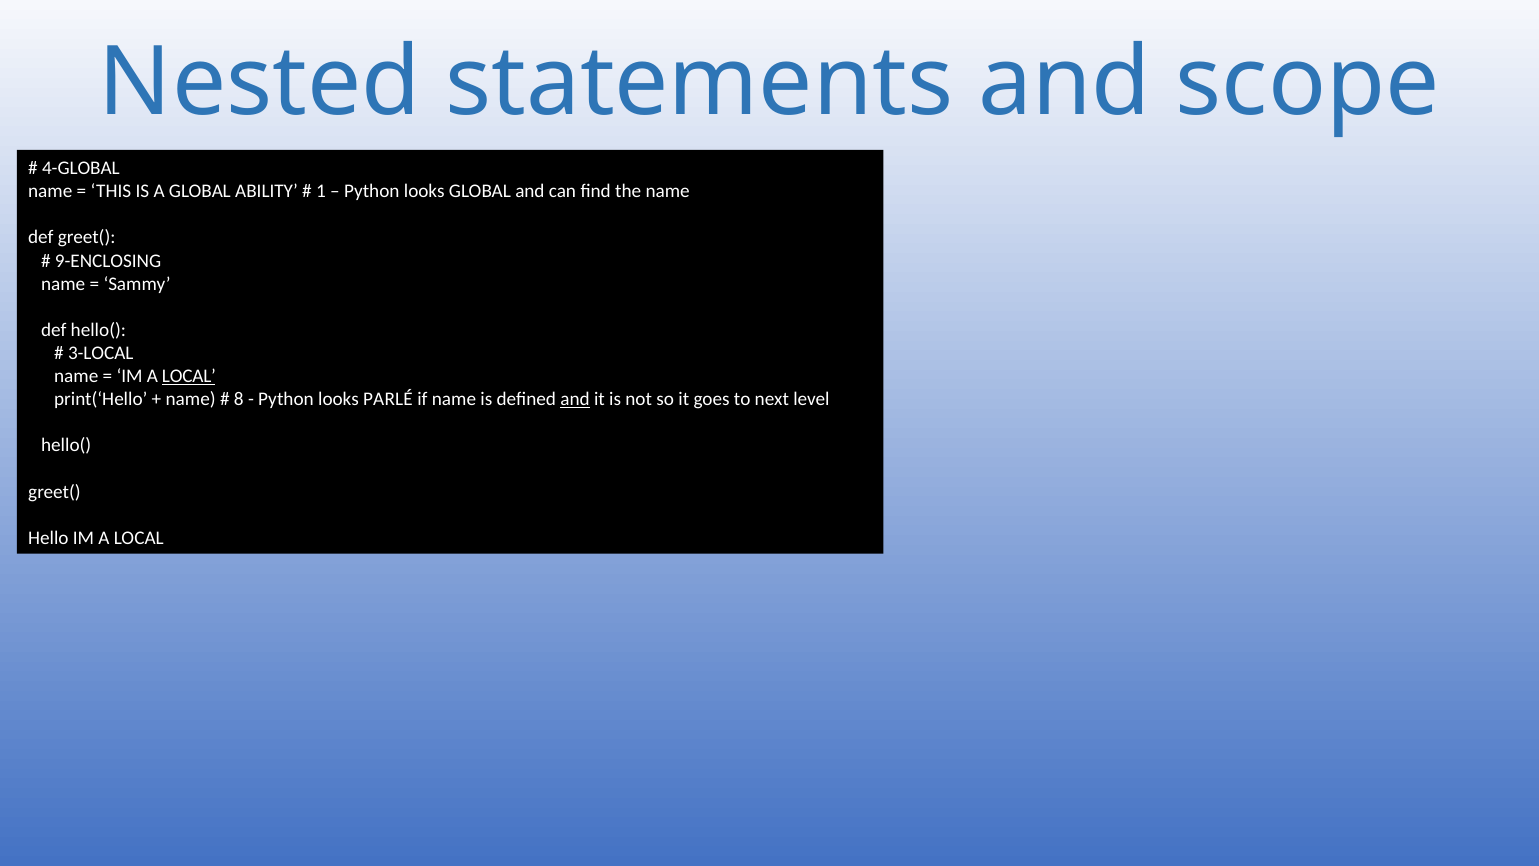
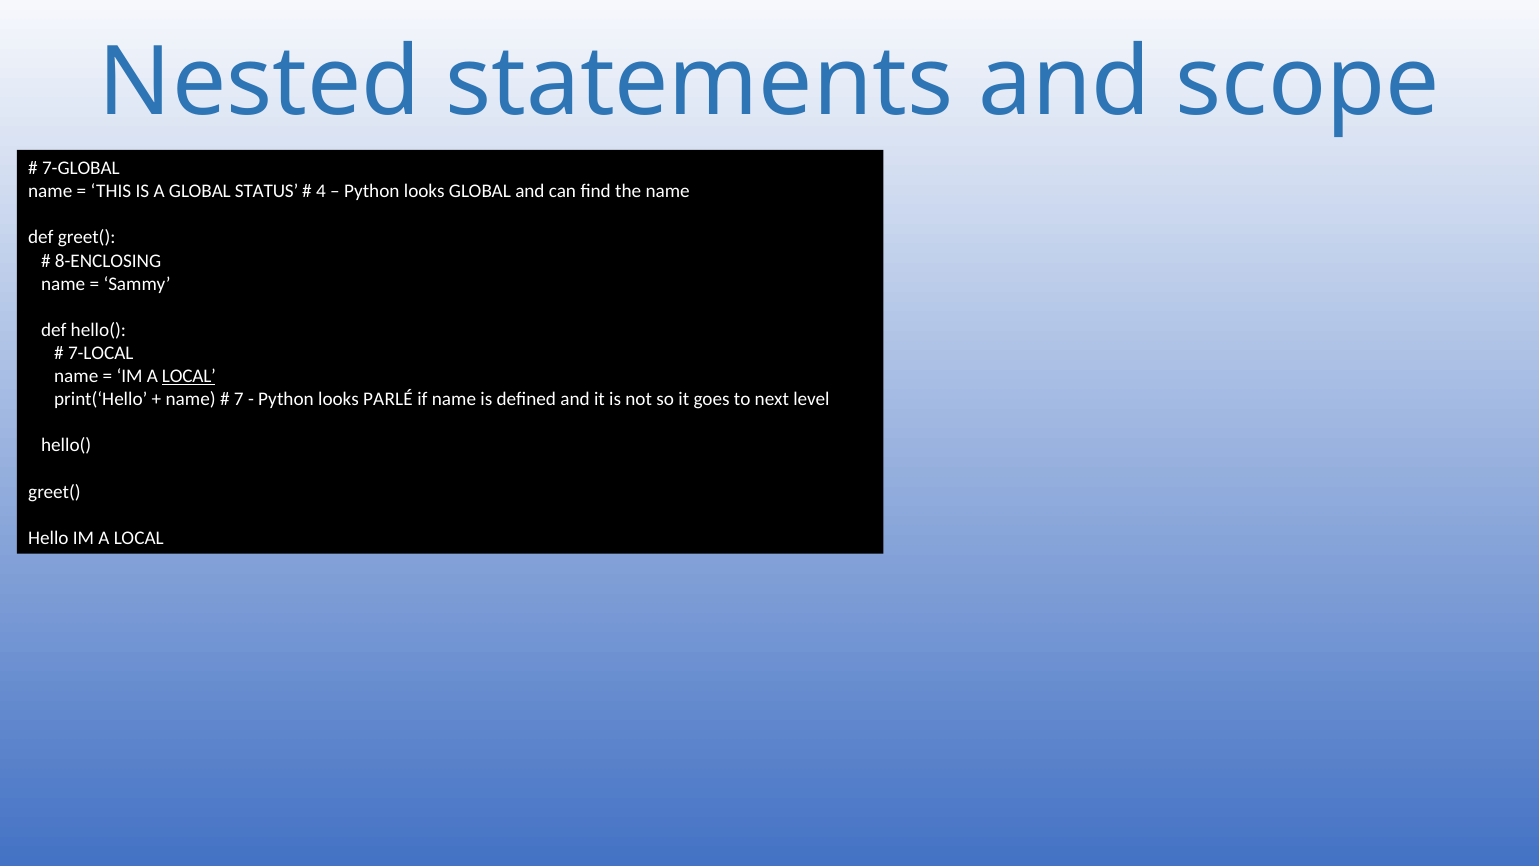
4-GLOBAL: 4-GLOBAL -> 7-GLOBAL
ABILITY: ABILITY -> STATUS
1: 1 -> 4
9-ENCLOSING: 9-ENCLOSING -> 8-ENCLOSING
3-LOCAL: 3-LOCAL -> 7-LOCAL
8: 8 -> 7
and at (575, 399) underline: present -> none
